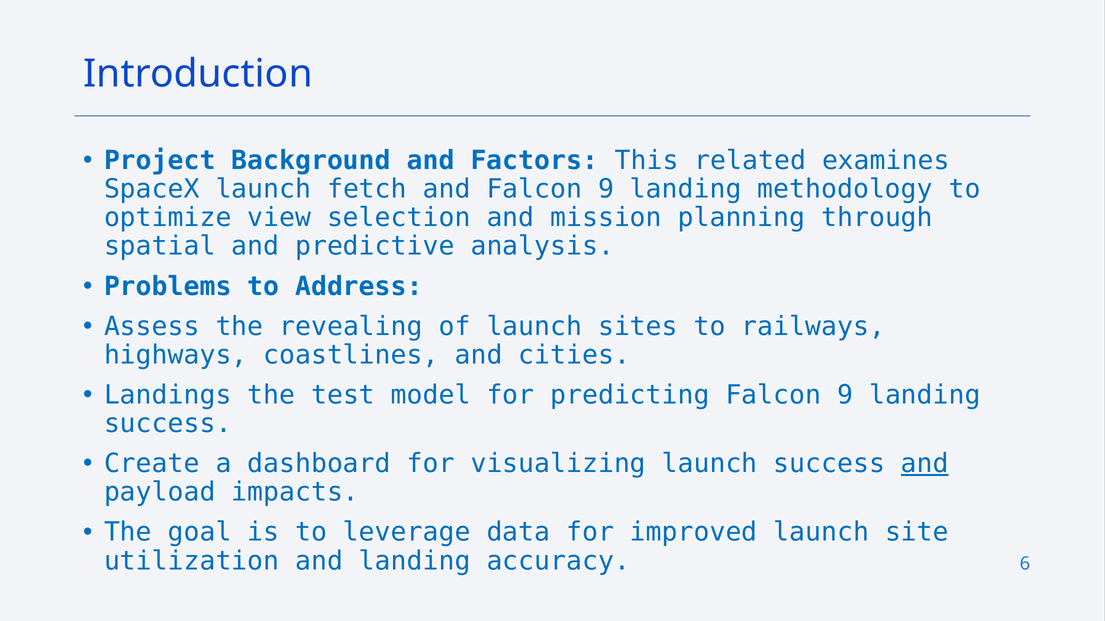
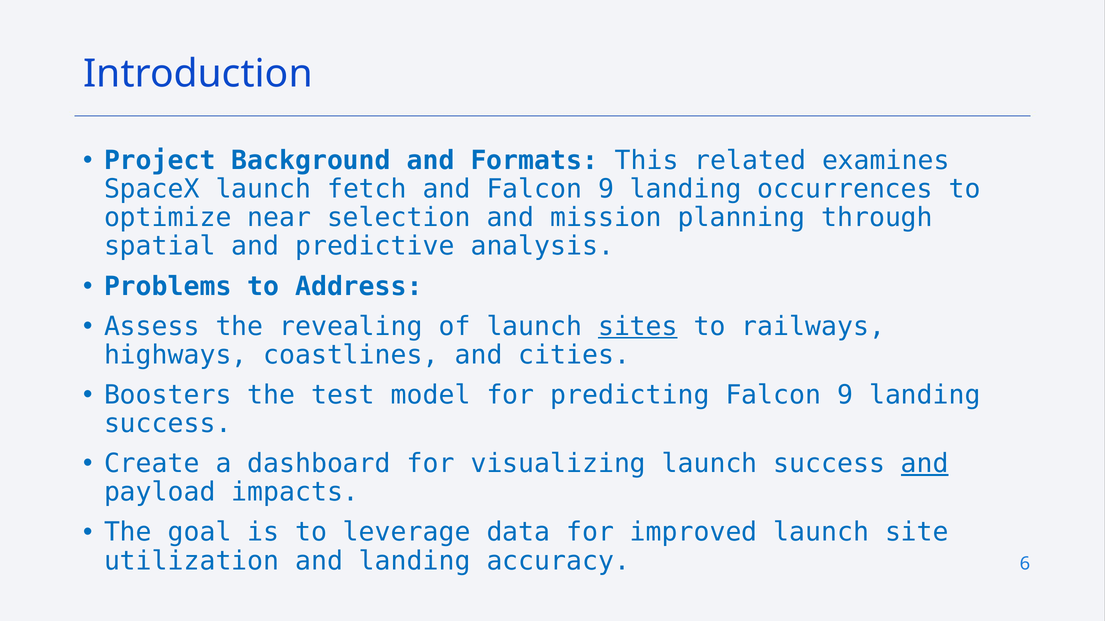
Factors: Factors -> Formats
methodology: methodology -> occurrences
view: view -> near
sites underline: none -> present
Landings: Landings -> Boosters
